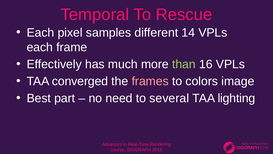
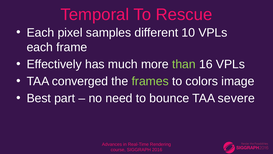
14: 14 -> 10
frames colour: pink -> light green
several: several -> bounce
lighting: lighting -> severe
